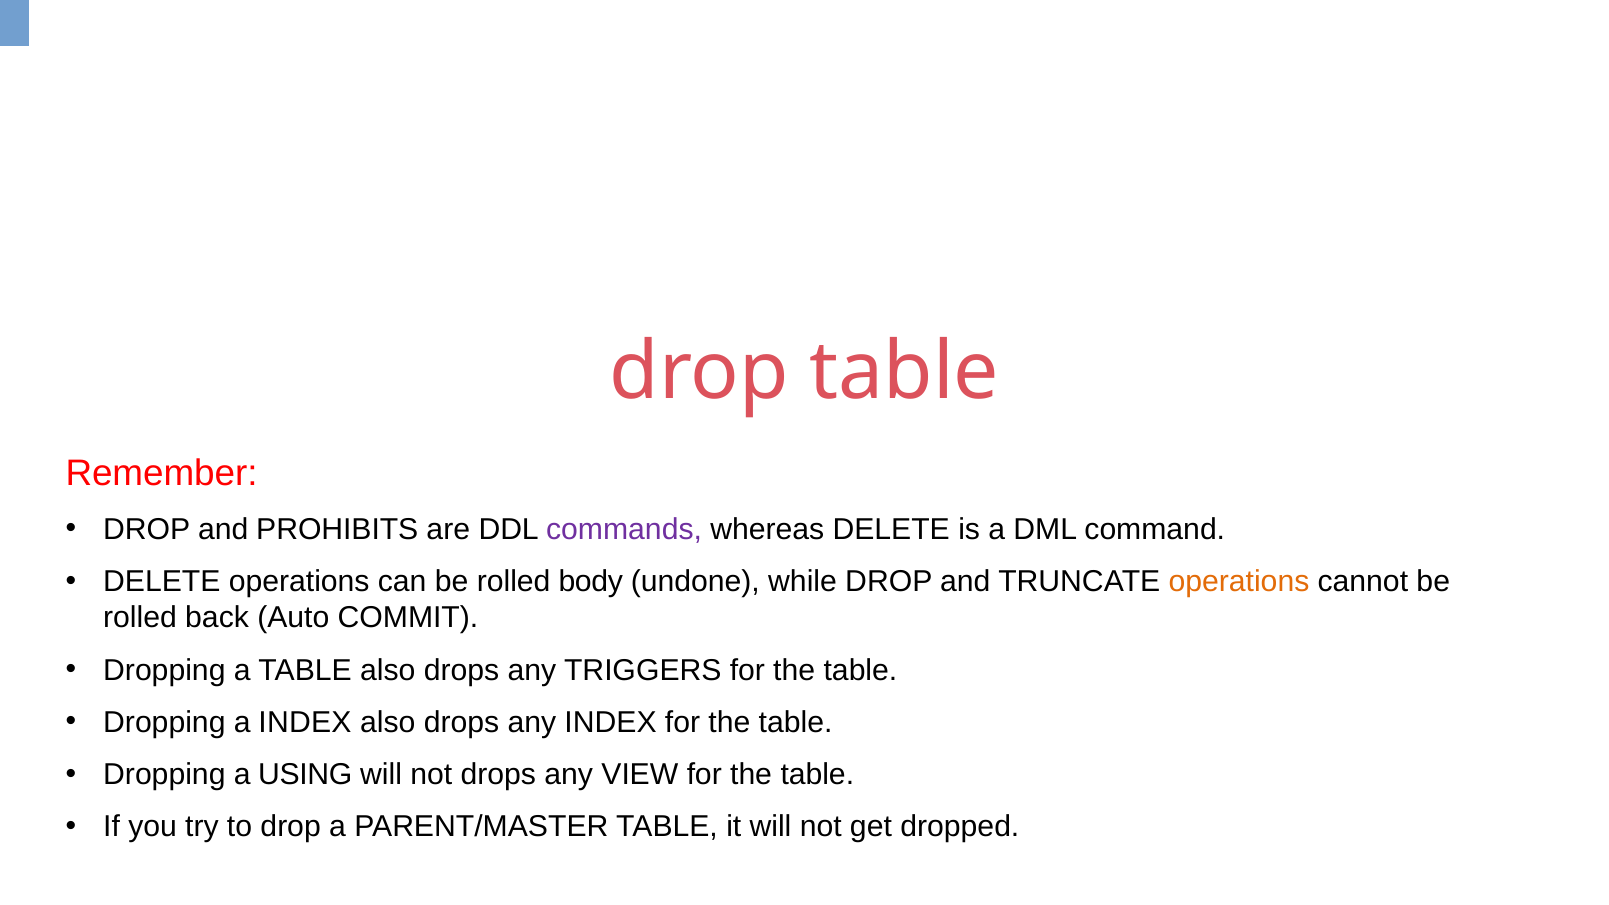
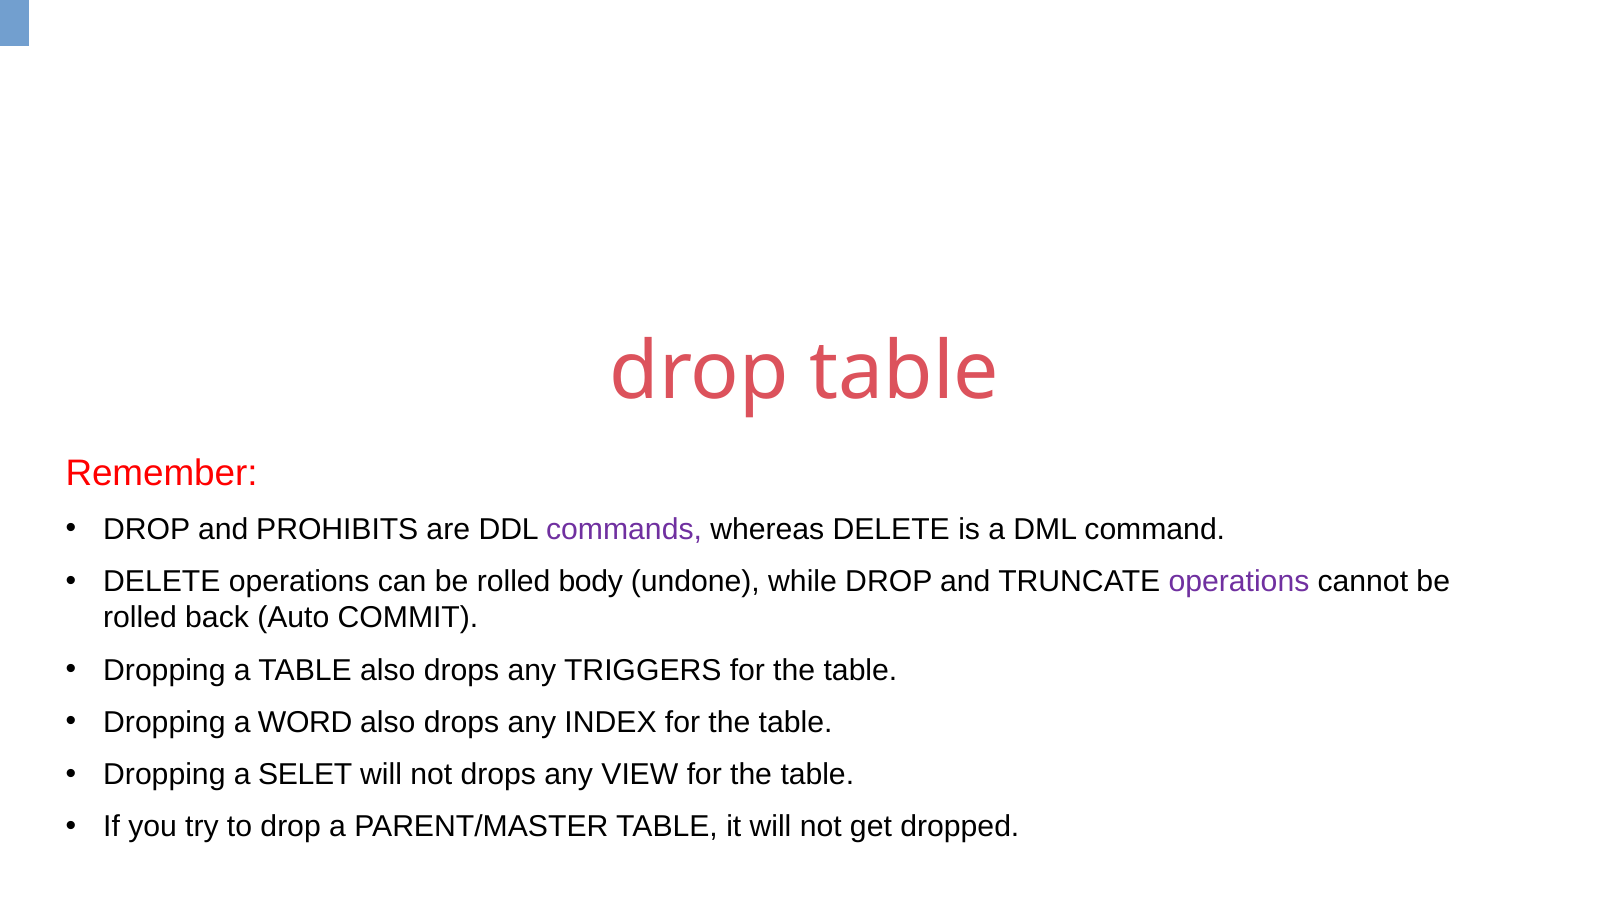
operations at (1239, 582) colour: orange -> purple
a INDEX: INDEX -> WORD
USING: USING -> SELET
